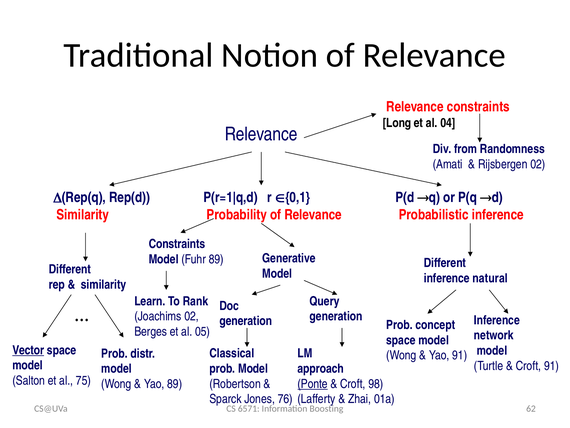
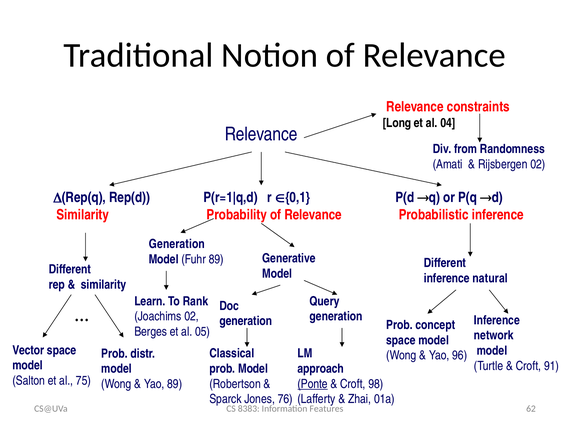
Constraints at (177, 244): Constraints -> Generation
Vector underline: present -> none
Yao 91: 91 -> 96
6571: 6571 -> 8383
Boosting: Boosting -> Features
